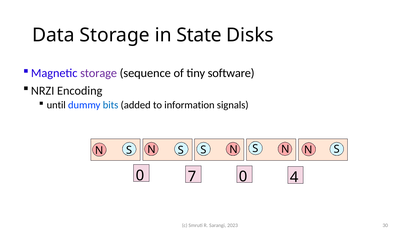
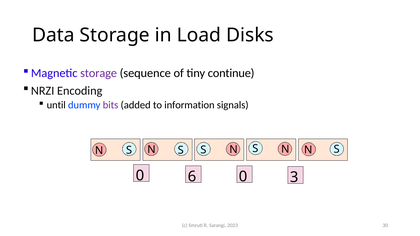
State: State -> Load
software: software -> continue
bits colour: blue -> purple
7: 7 -> 6
4: 4 -> 3
